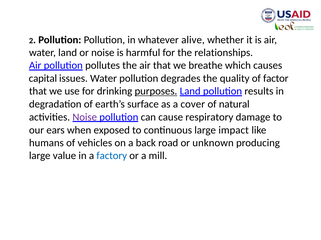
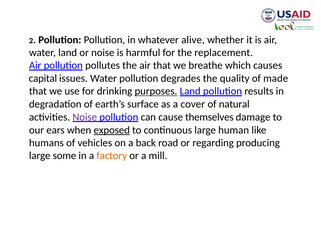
relationships: relationships -> replacement
factor: factor -> made
respiratory: respiratory -> themselves
exposed underline: none -> present
impact: impact -> human
unknown: unknown -> regarding
value: value -> some
factory colour: blue -> orange
